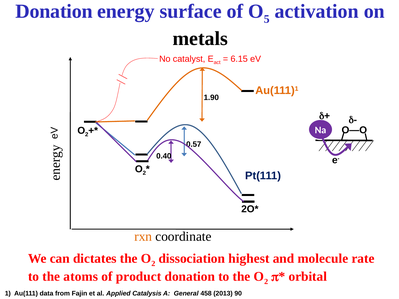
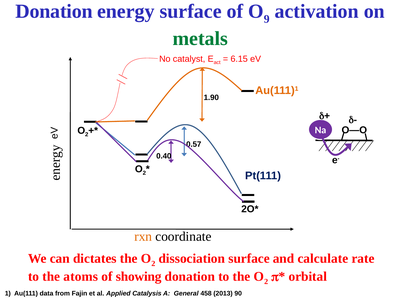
5: 5 -> 9
metals colour: black -> green
dissociation highest: highest -> surface
molecule: molecule -> calculate
product: product -> showing
